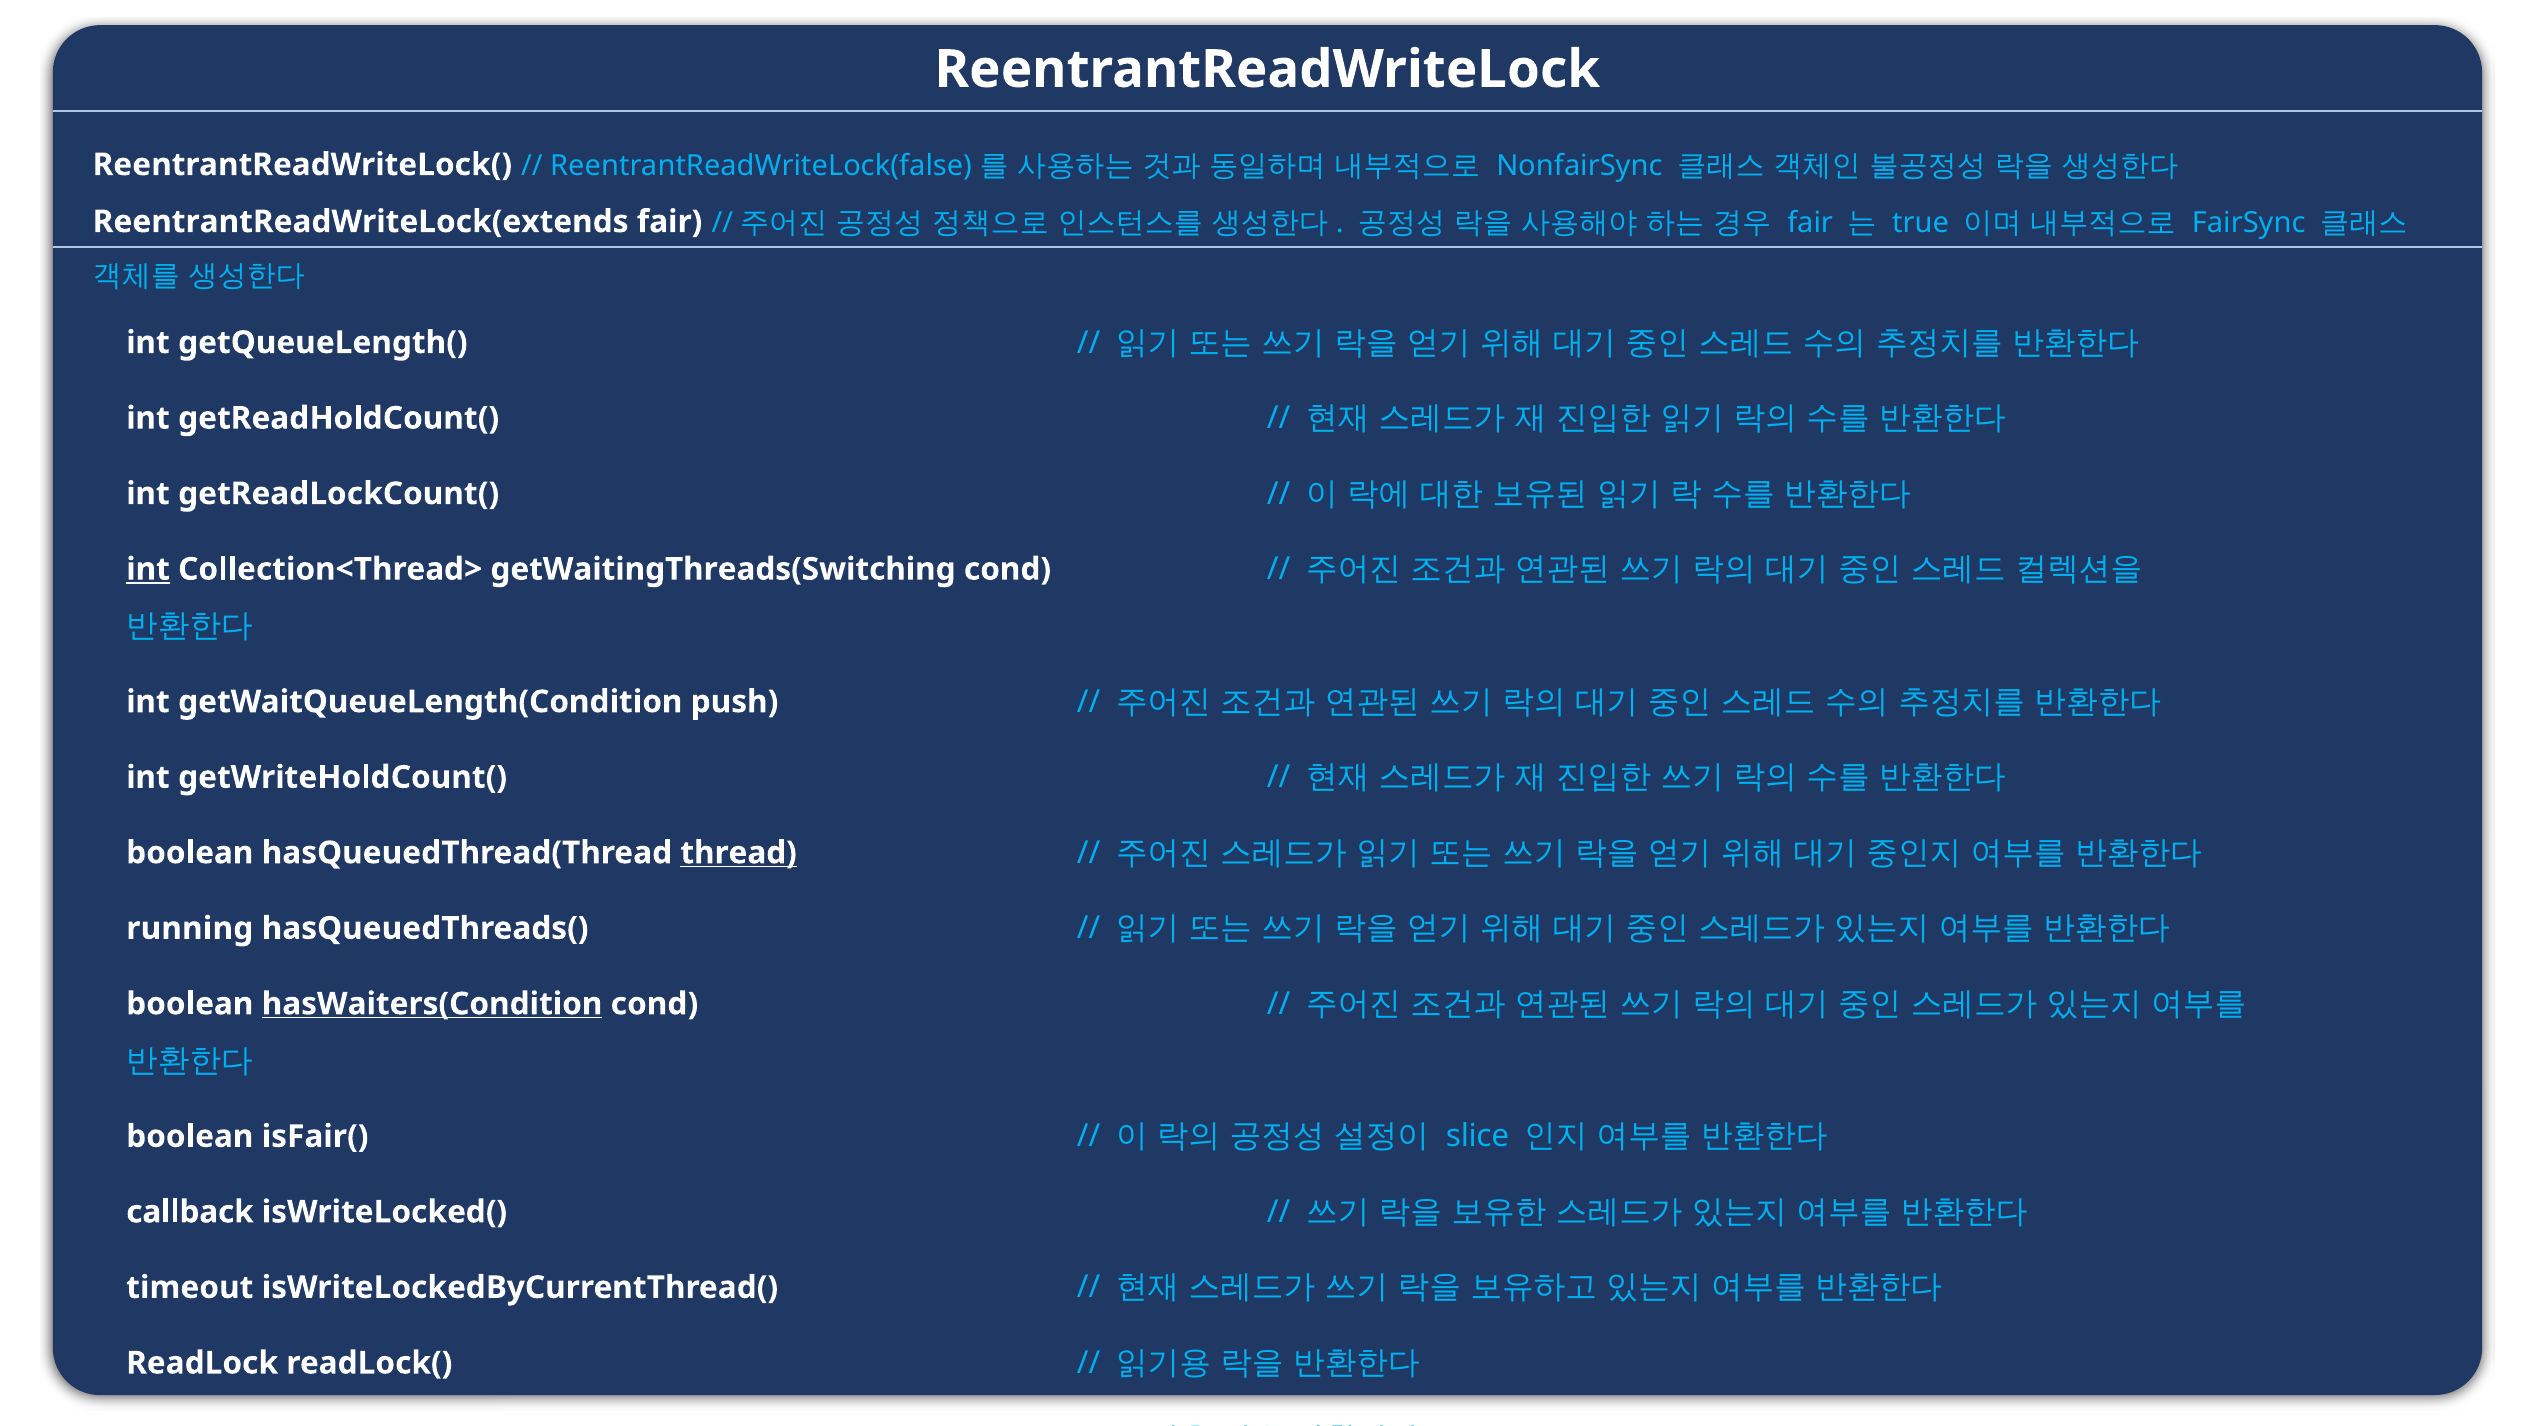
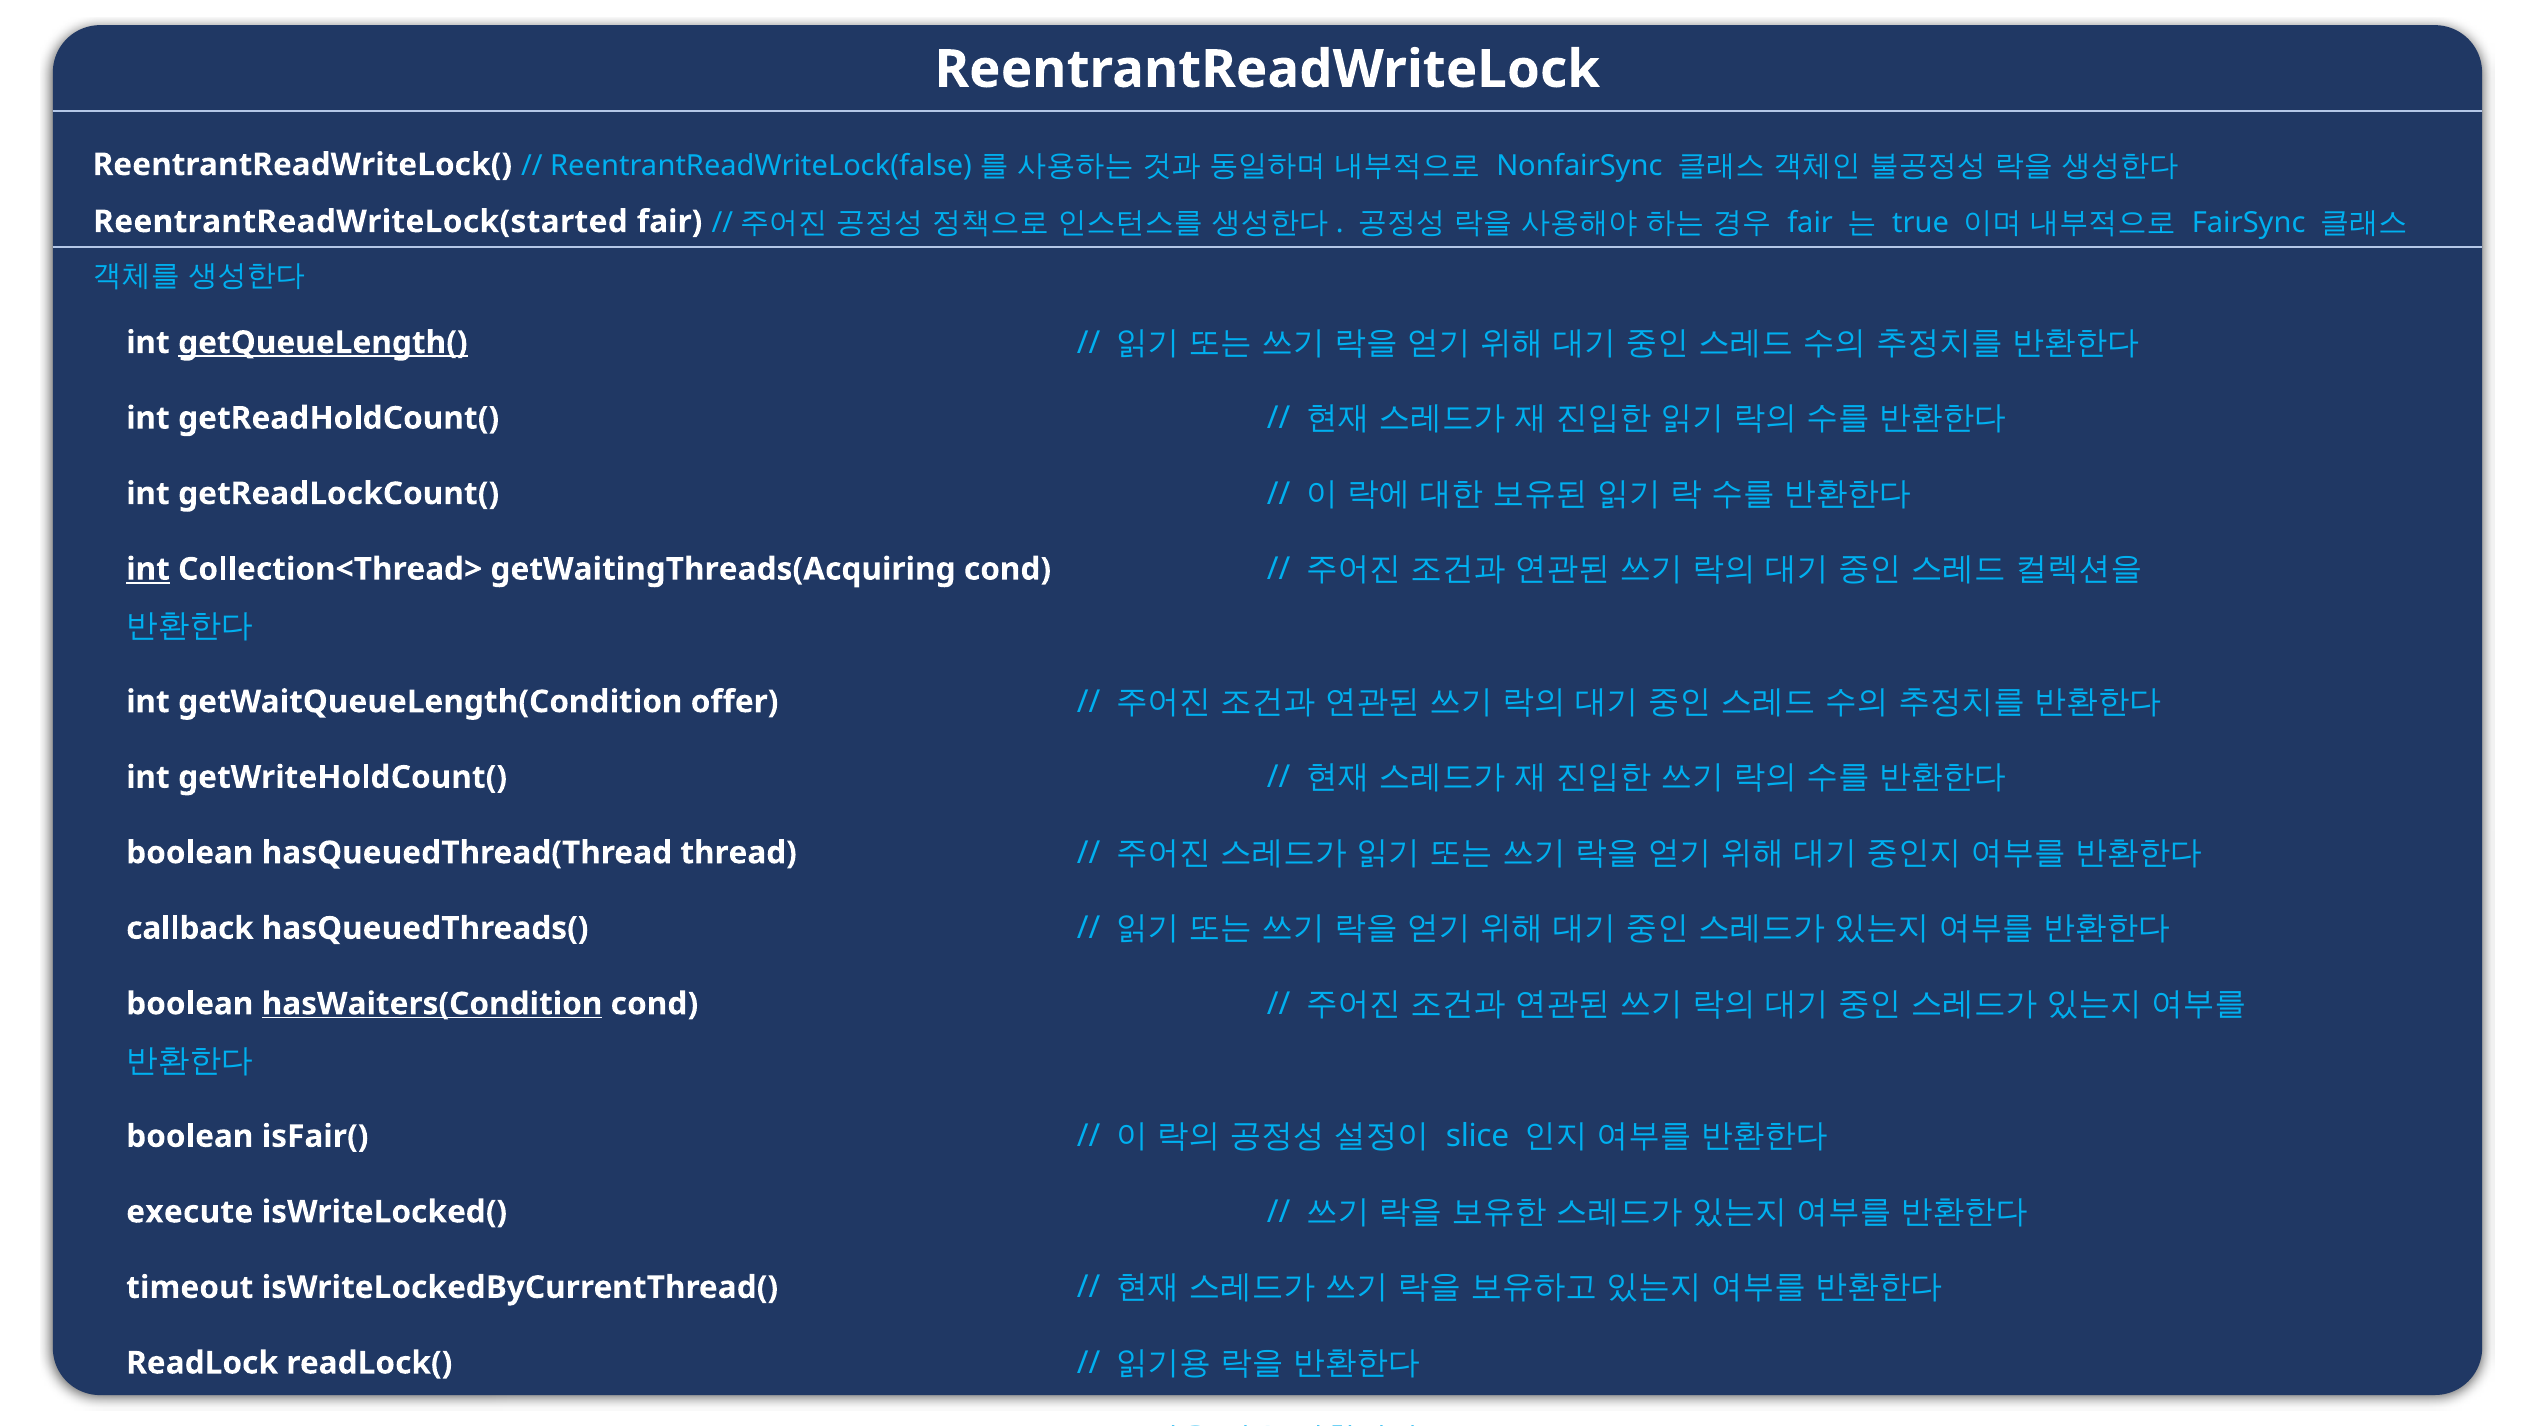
ReentrantReadWriteLock(extends: ReentrantReadWriteLock(extends -> ReentrantReadWriteLock(started
getQueueLength( underline: none -> present
getWaitingThreads(Switching: getWaitingThreads(Switching -> getWaitingThreads(Acquiring
push: push -> offer
thread underline: present -> none
running: running -> callback
callback: callback -> execute
